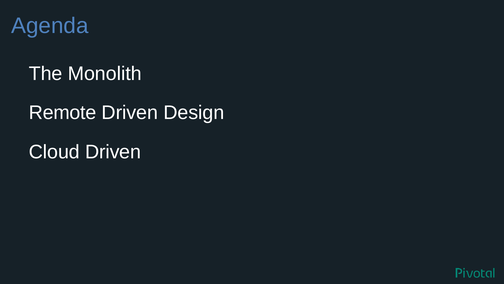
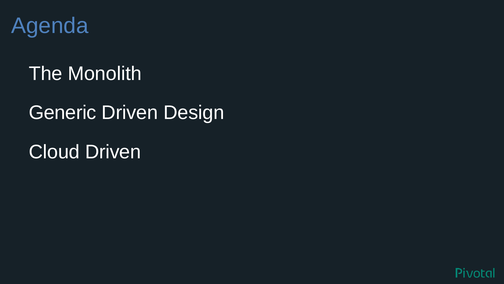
Remote: Remote -> Generic
